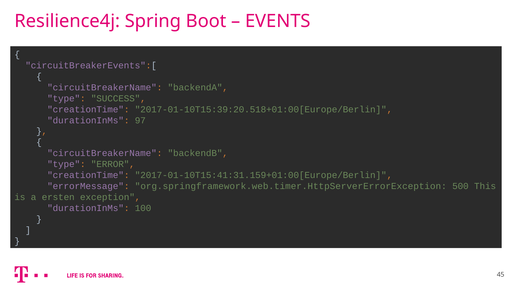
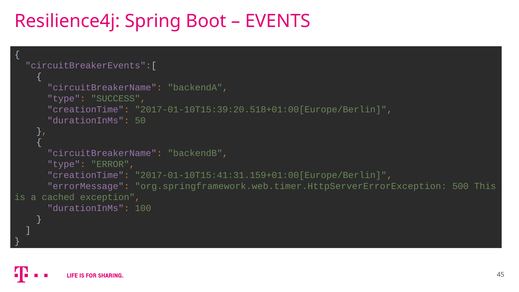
97: 97 -> 50
ersten: ersten -> cached
